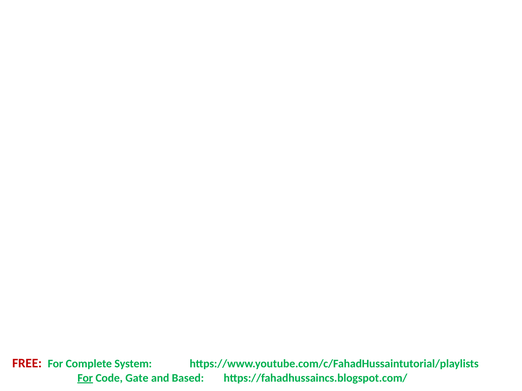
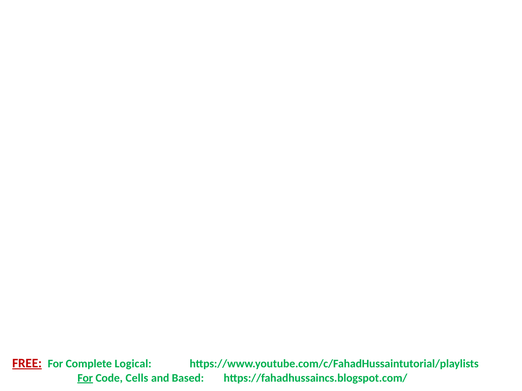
FREE underline: none -> present
System: System -> Logical
Gate: Gate -> Cells
